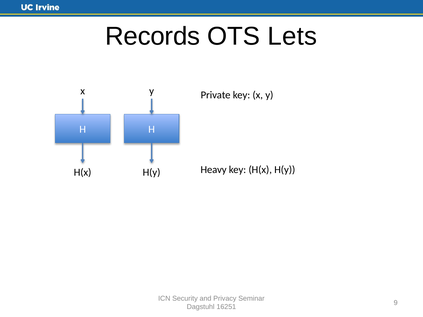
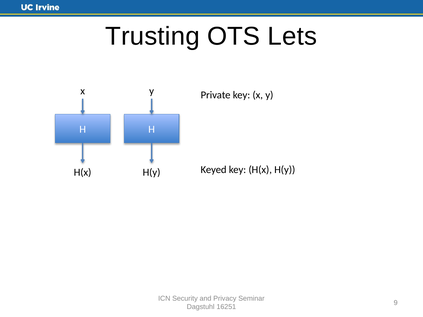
Records: Records -> Trusting
Heavy: Heavy -> Keyed
